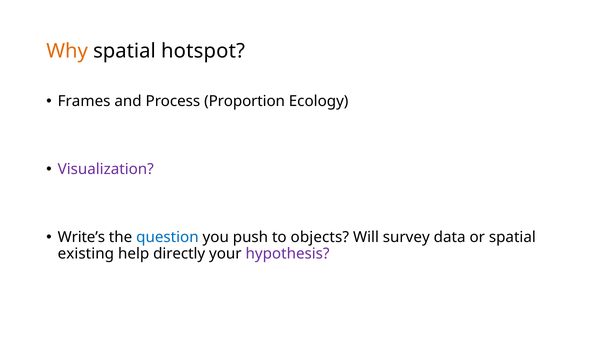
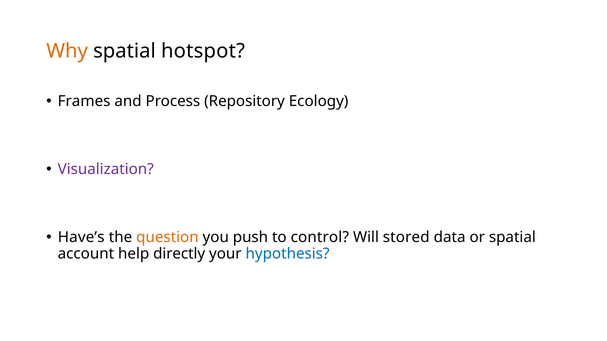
Proportion: Proportion -> Repository
Write’s: Write’s -> Have’s
question colour: blue -> orange
objects: objects -> control
survey: survey -> stored
existing: existing -> account
hypothesis colour: purple -> blue
